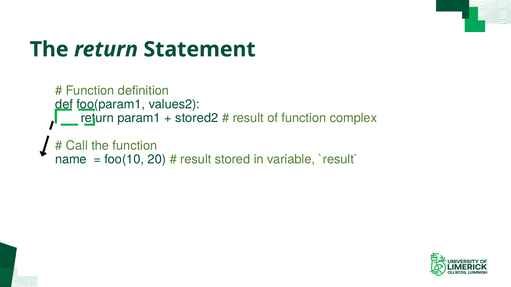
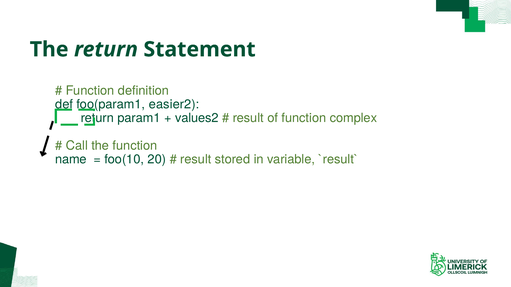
values2: values2 -> easier2
stored2: stored2 -> values2
